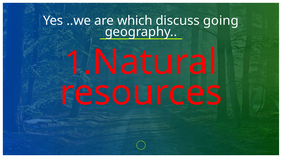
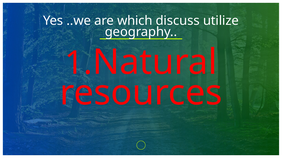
going: going -> utilize
